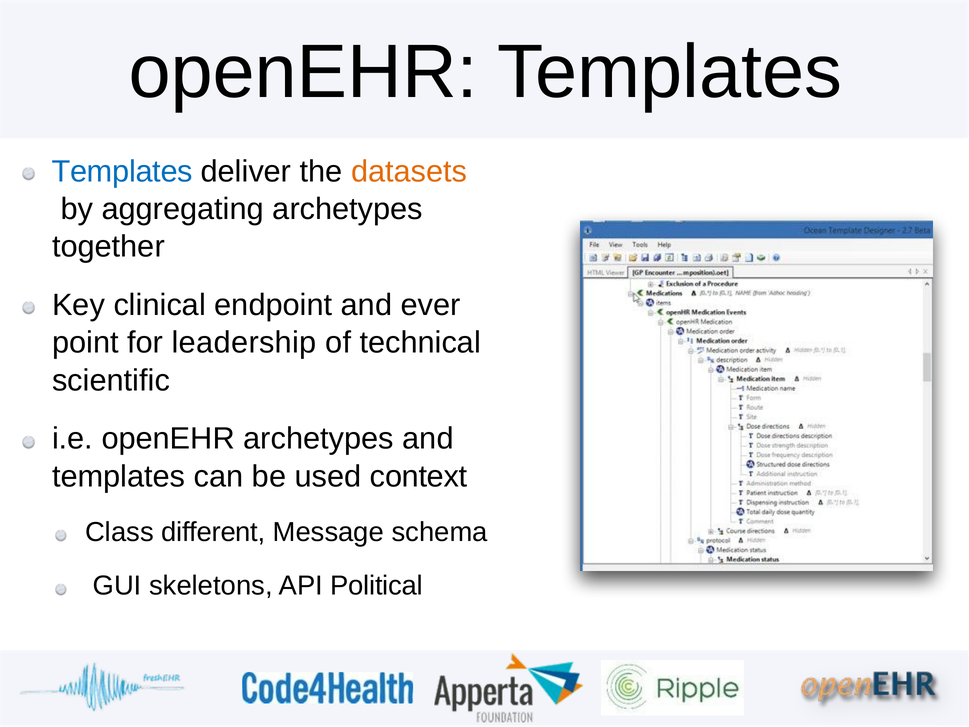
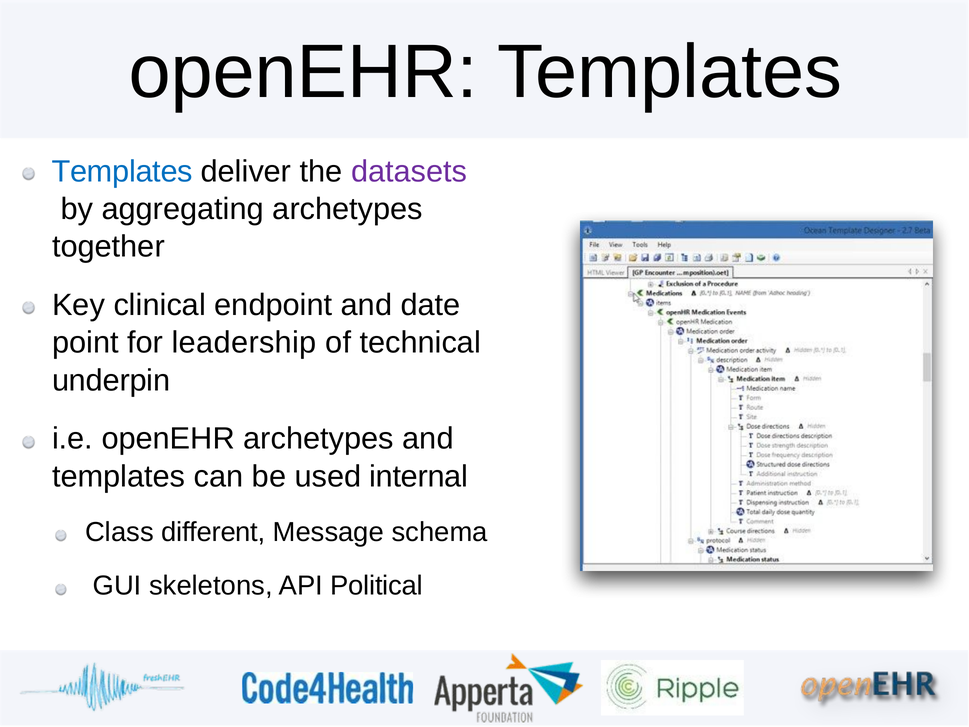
datasets colour: orange -> purple
ever: ever -> date
scientific: scientific -> underpin
context: context -> internal
